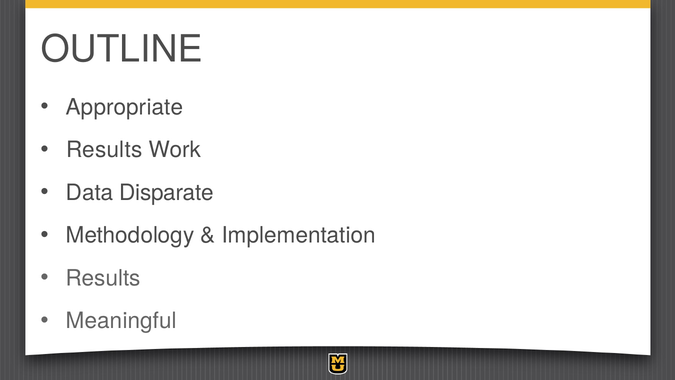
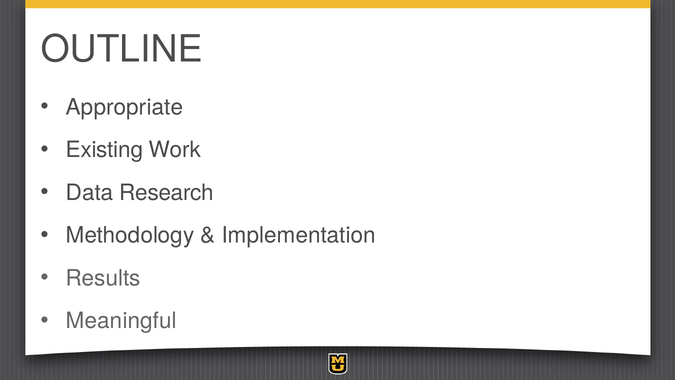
Results at (104, 150): Results -> Existing
Disparate: Disparate -> Research
